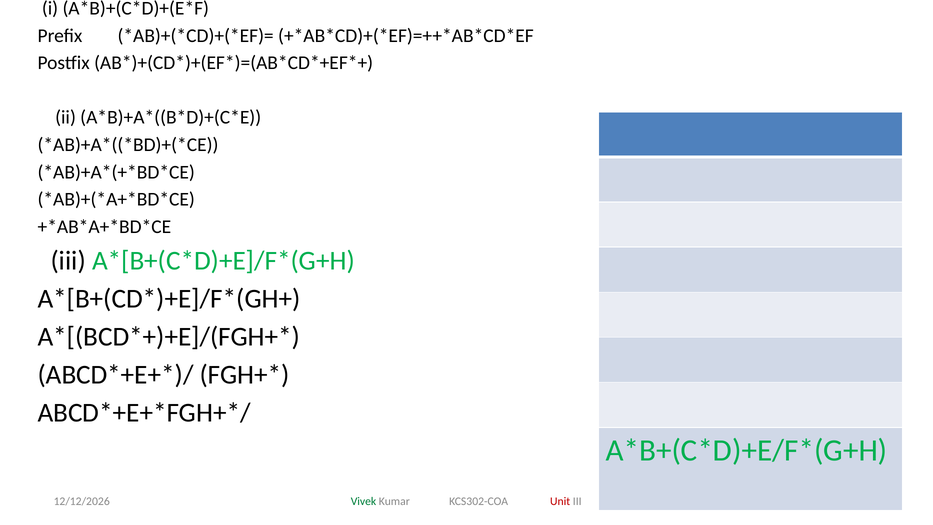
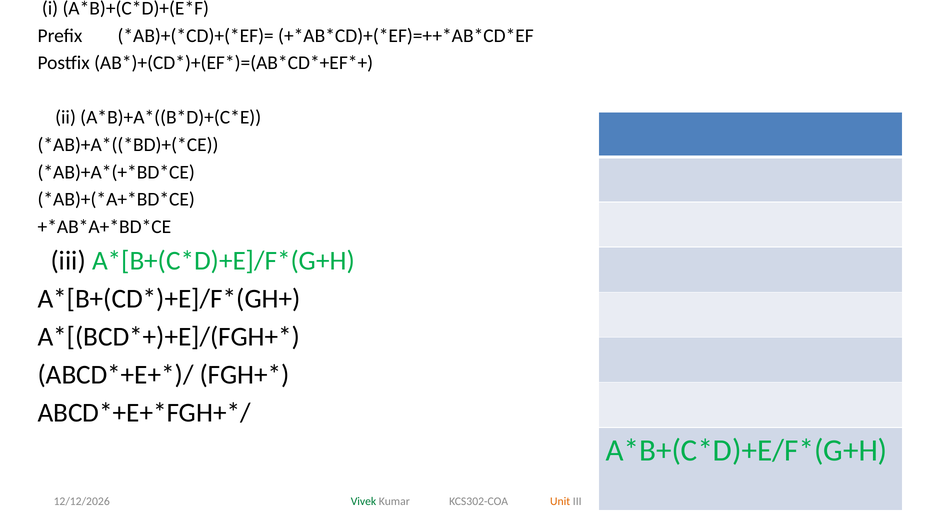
Unit colour: red -> orange
